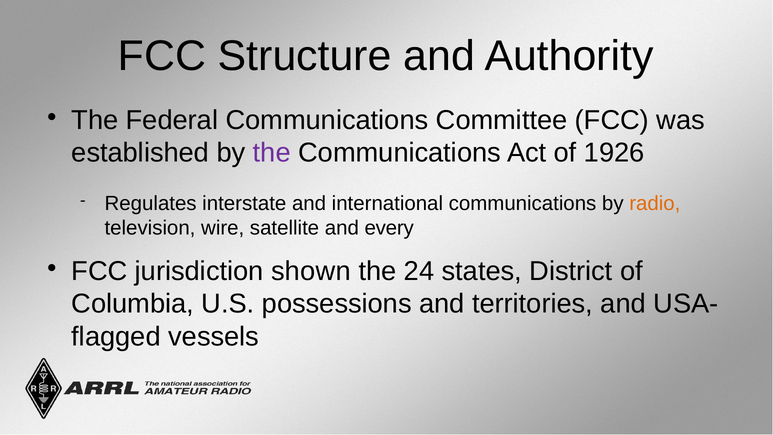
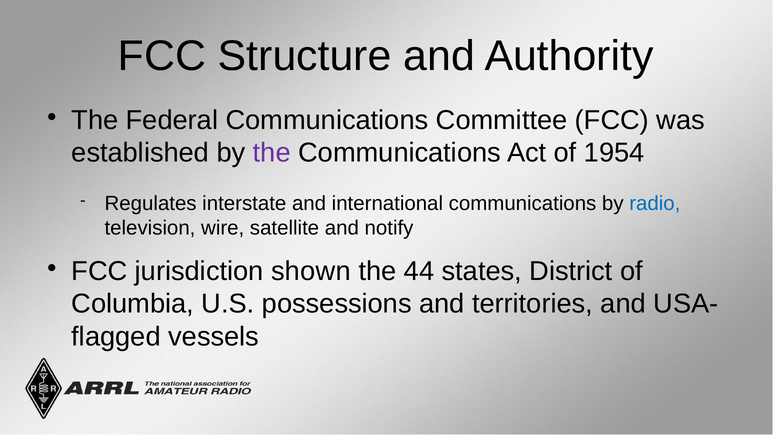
1926: 1926 -> 1954
radio colour: orange -> blue
every: every -> notify
24: 24 -> 44
